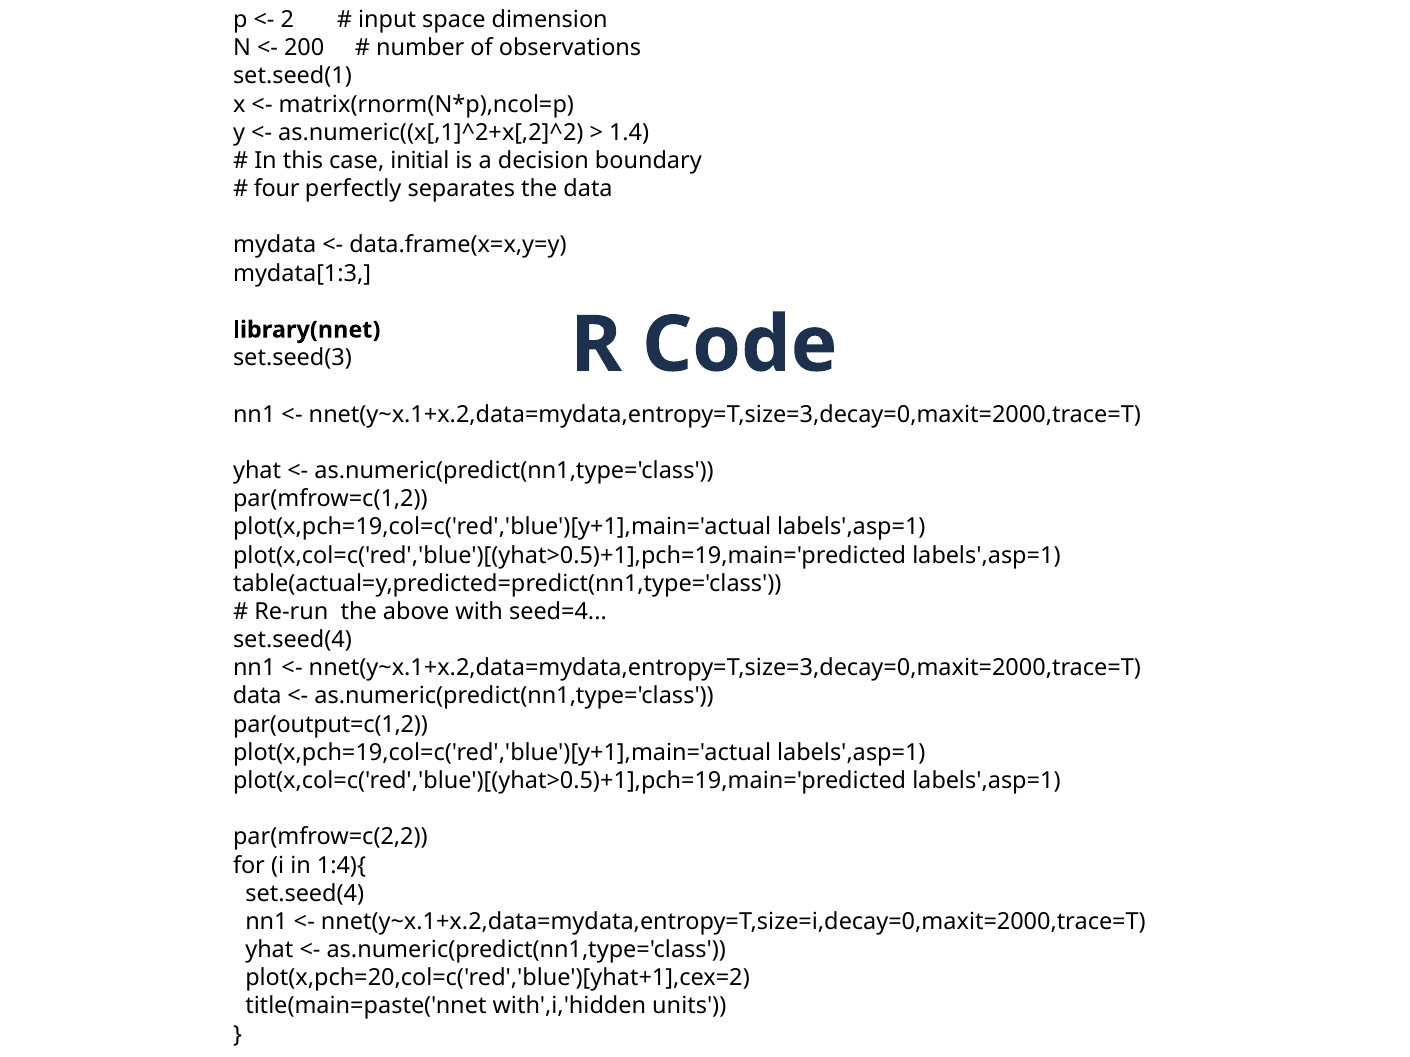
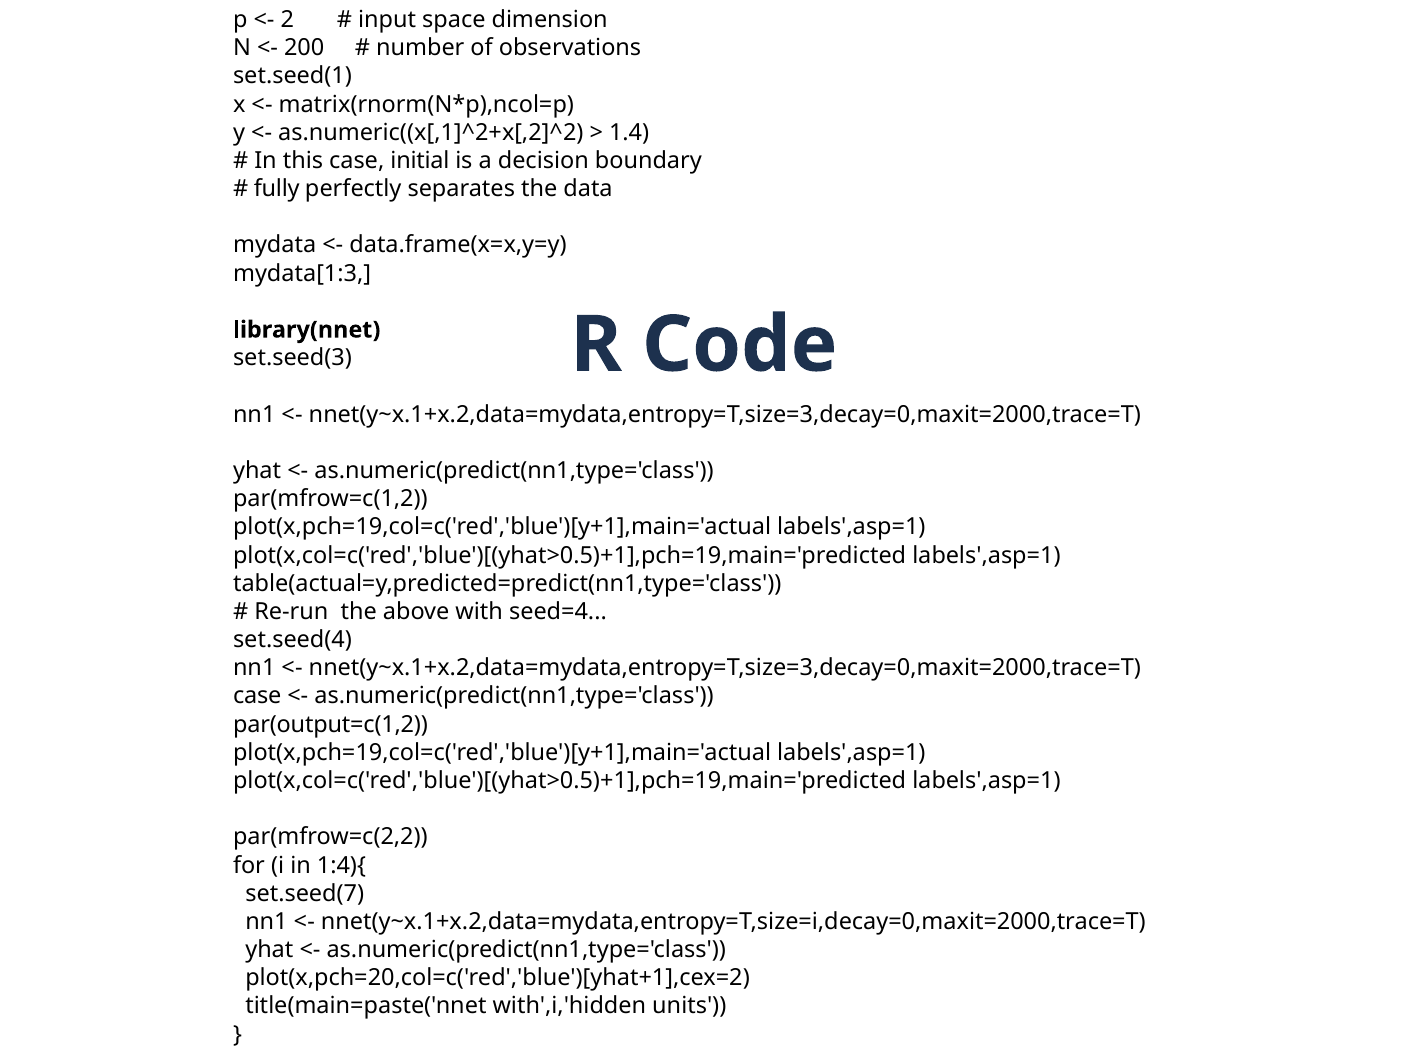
four: four -> fully
data at (257, 697): data -> case
set.seed(4 at (305, 894): set.seed(4 -> set.seed(7
